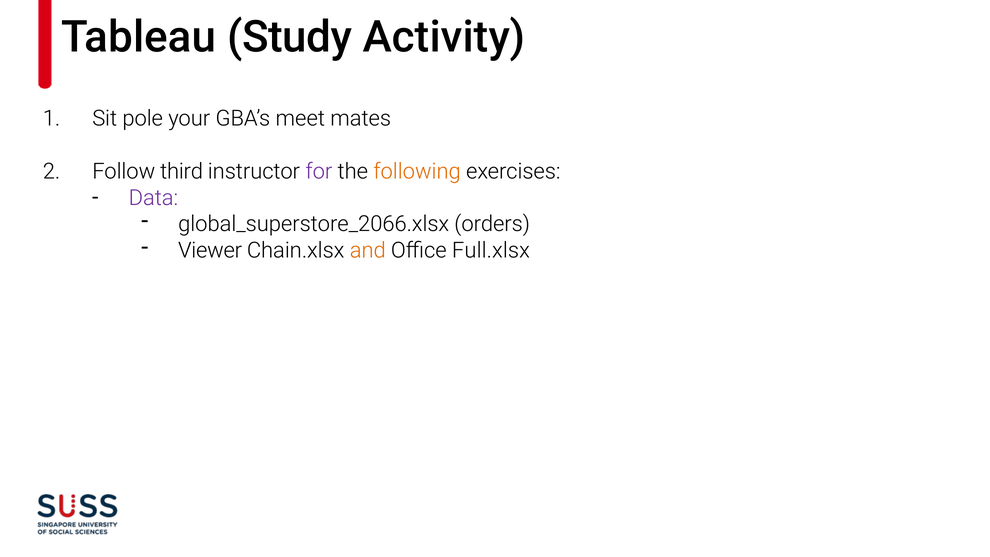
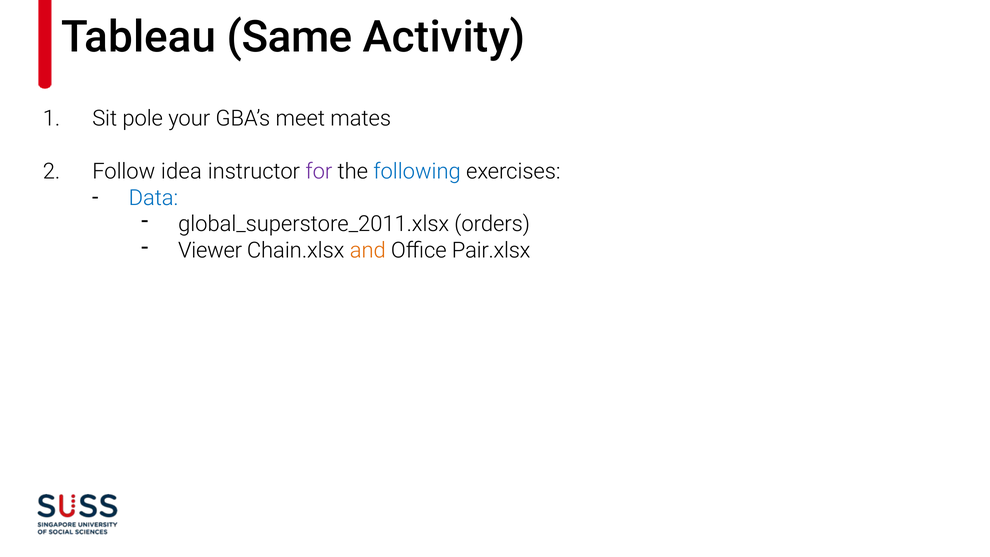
Study: Study -> Same
third: third -> idea
following colour: orange -> blue
Data colour: purple -> blue
global_superstore_2066.xlsx: global_superstore_2066.xlsx -> global_superstore_2011.xlsx
Full.xlsx: Full.xlsx -> Pair.xlsx
